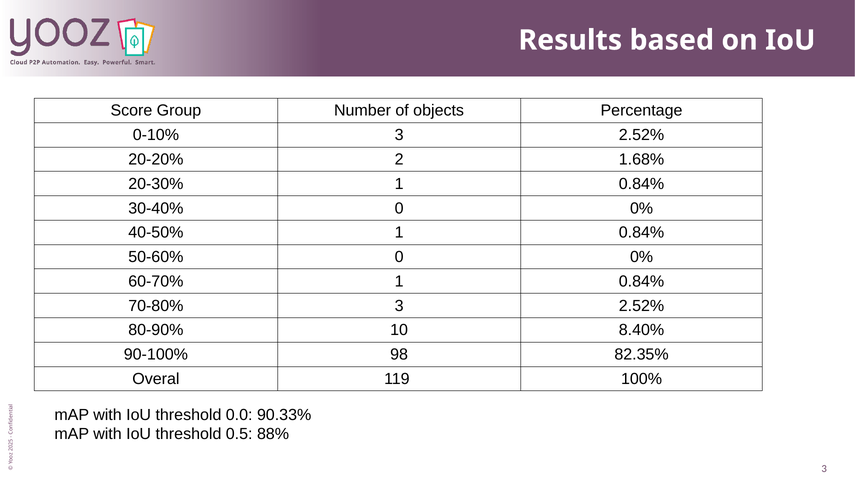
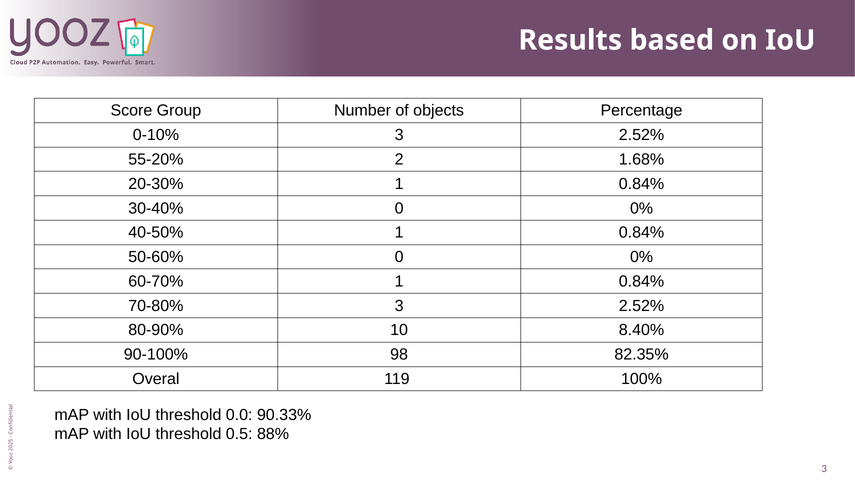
20-20%: 20-20% -> 55-20%
